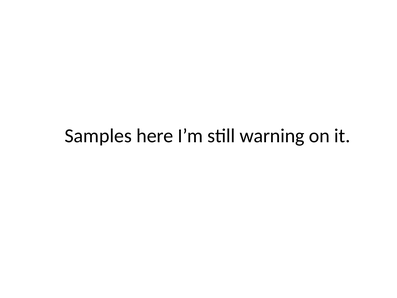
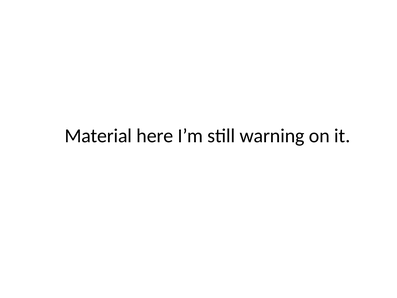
Samples: Samples -> Material
